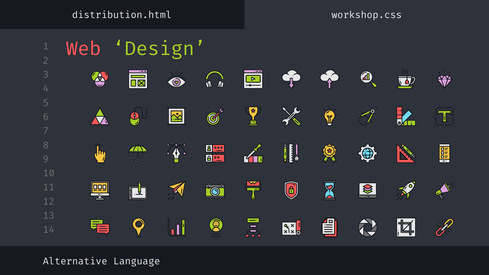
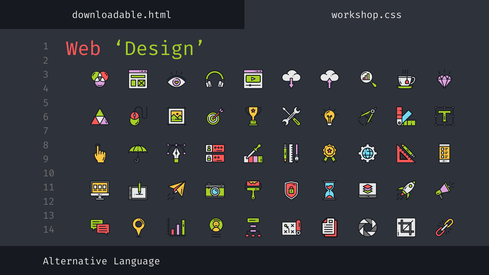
distribution.html: distribution.html -> downloadable.html
